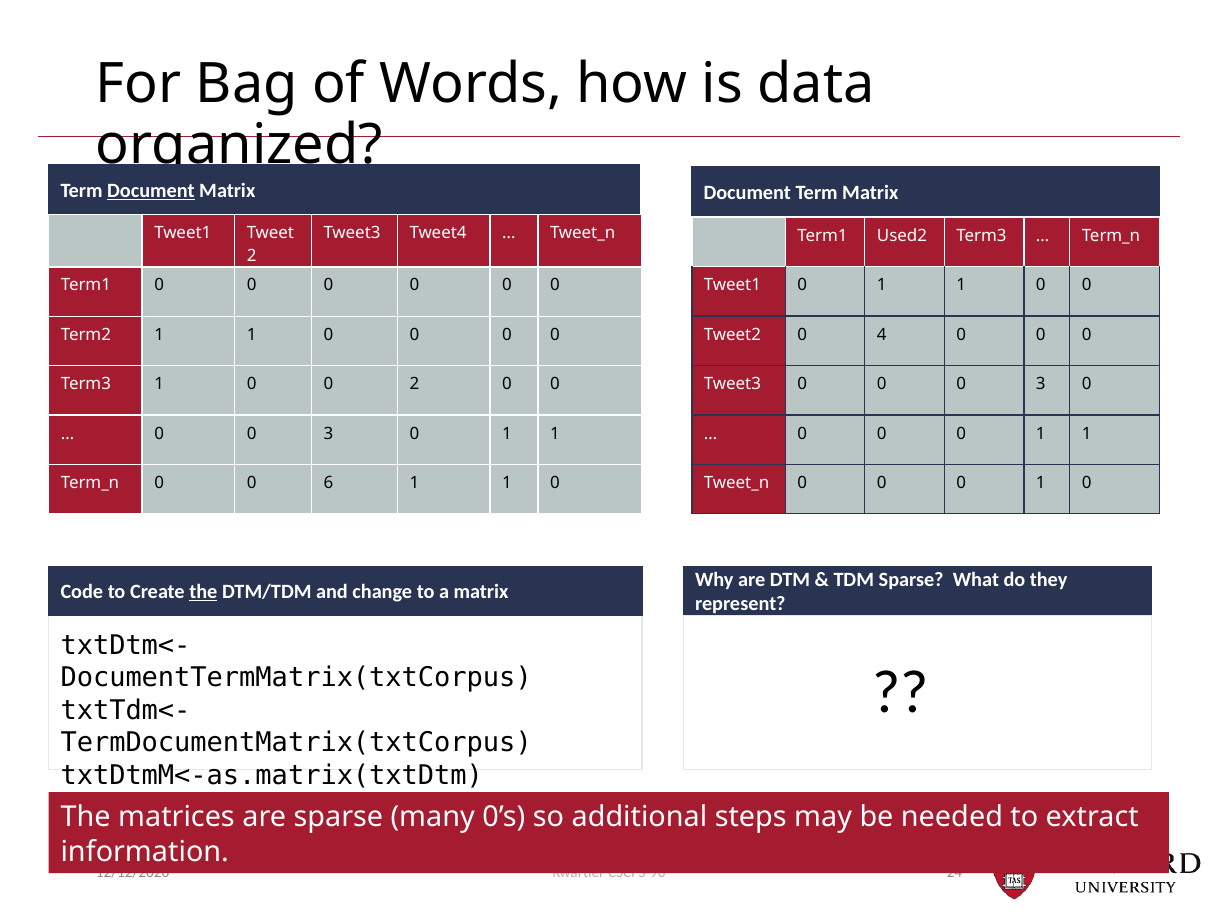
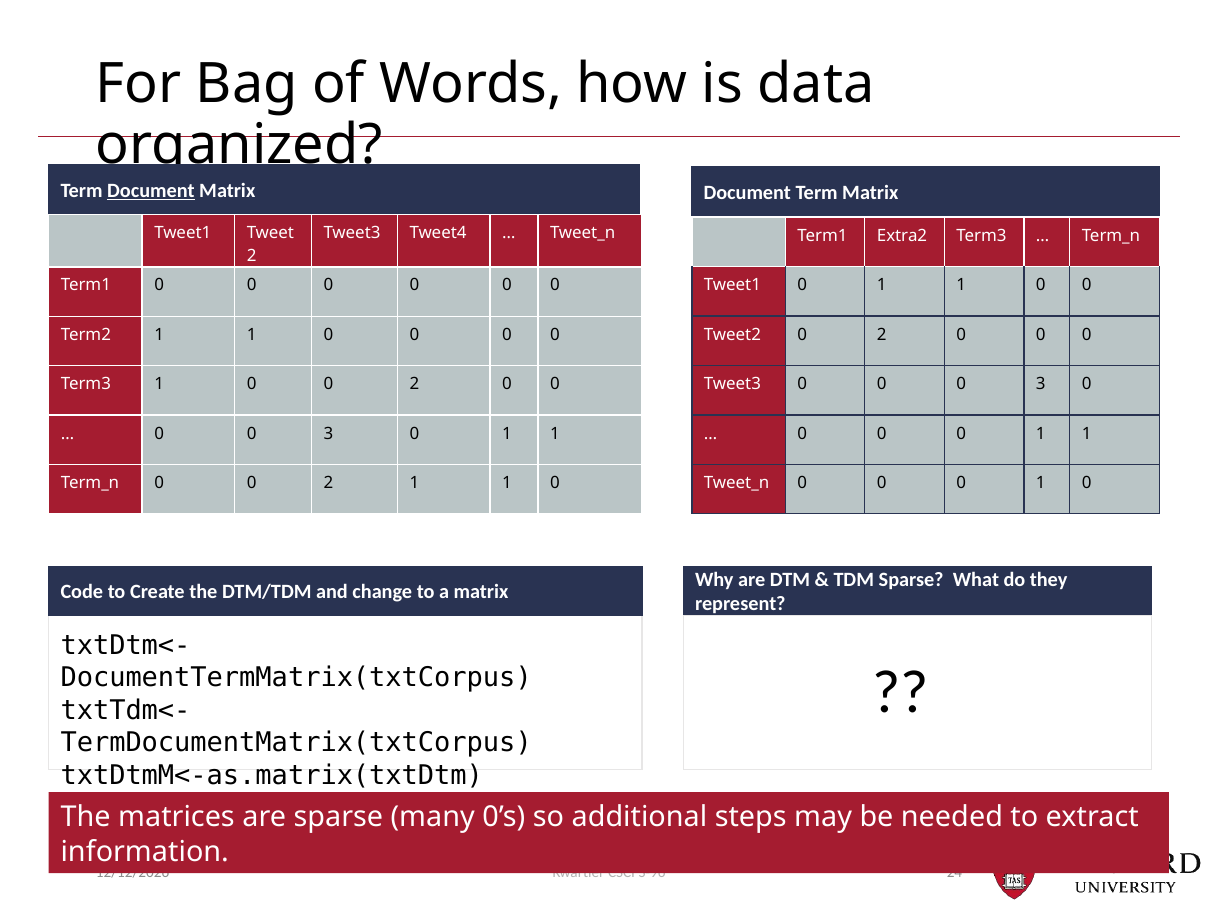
Used2: Used2 -> Extra2
Tweet2 0 4: 4 -> 2
6 at (328, 483): 6 -> 2
the at (203, 592) underline: present -> none
